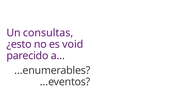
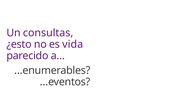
void: void -> vida
